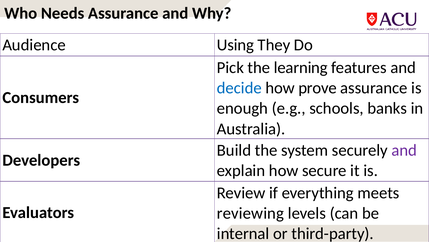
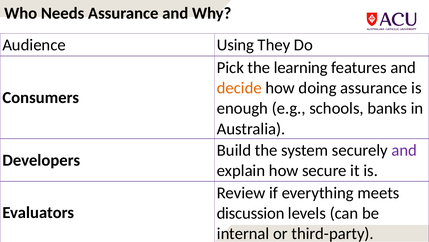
decide colour: blue -> orange
prove: prove -> doing
reviewing: reviewing -> discussion
